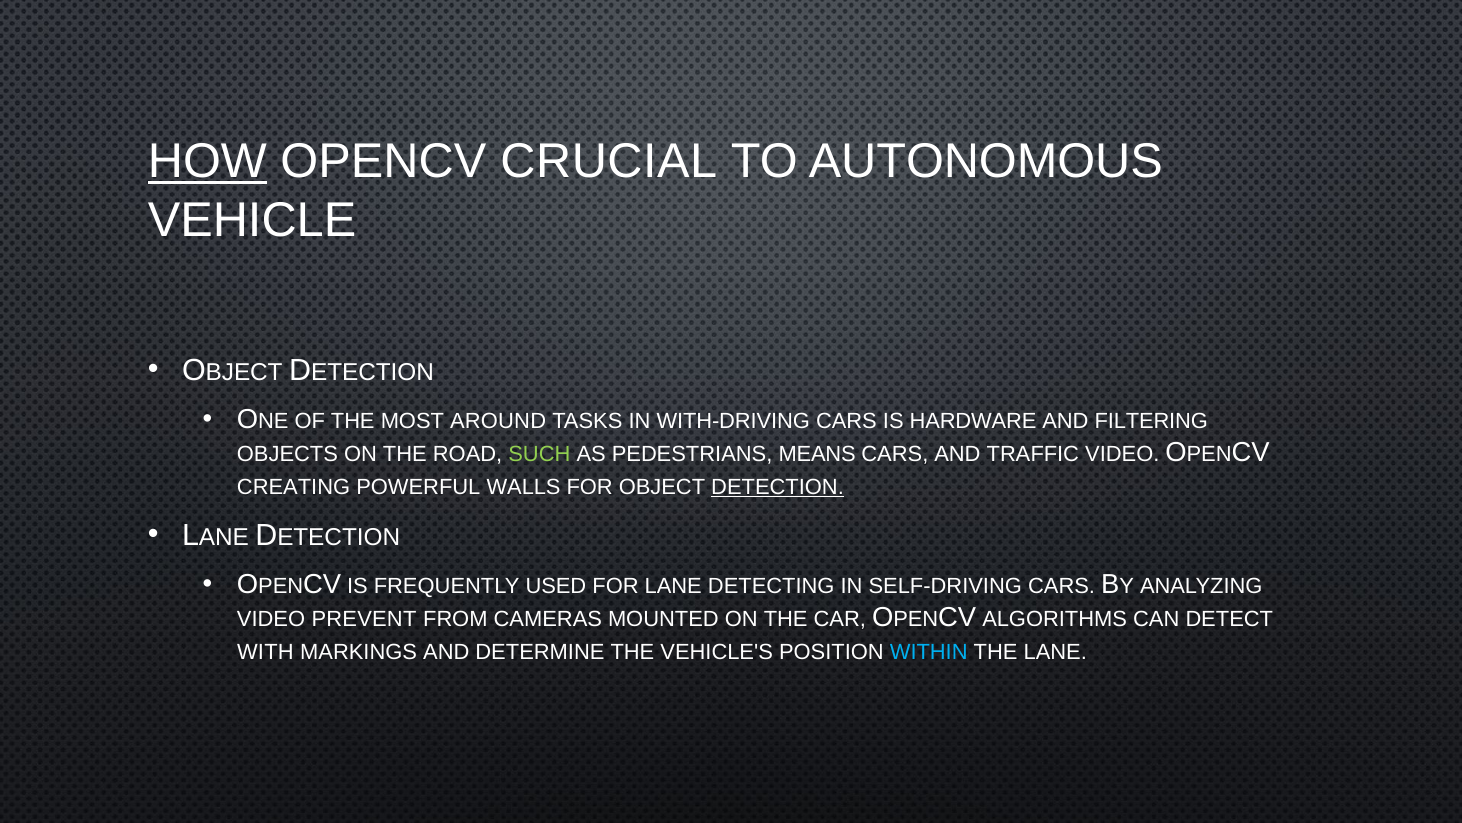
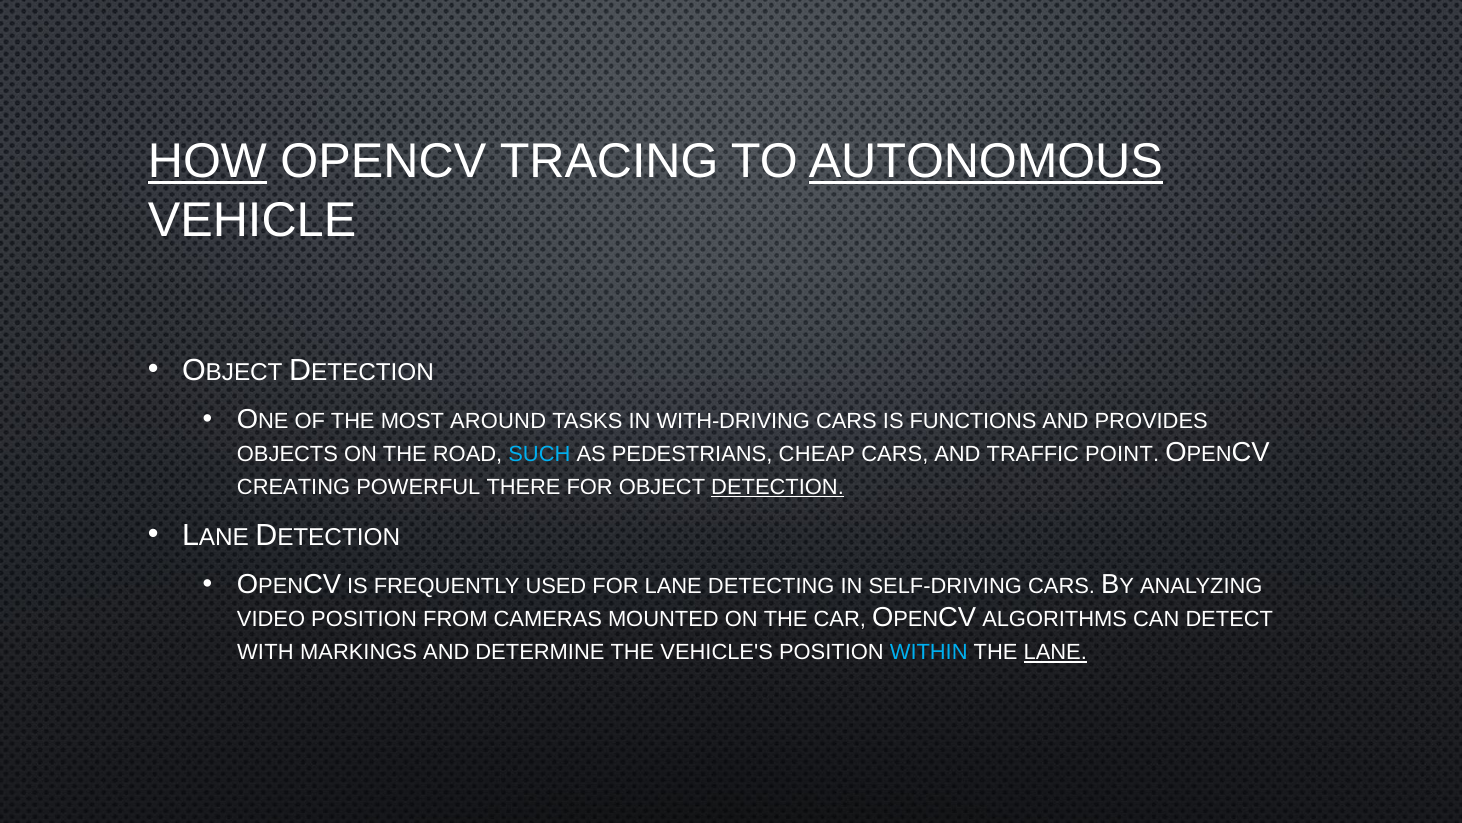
CRUCIAL: CRUCIAL -> TRACING
AUTONOMOUS underline: none -> present
HARDWARE: HARDWARE -> FUNCTIONS
FILTERING: FILTERING -> PROVIDES
SUCH colour: light green -> light blue
MEANS: MEANS -> CHEAP
TRAFFIC VIDEO: VIDEO -> POINT
WALLS: WALLS -> THERE
VIDEO PREVENT: PREVENT -> POSITION
LANE at (1055, 652) underline: none -> present
